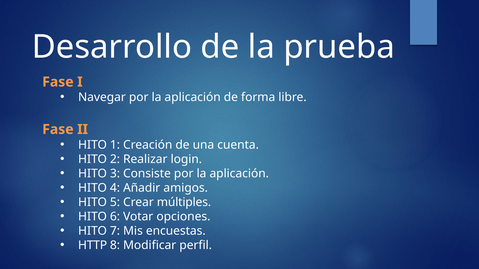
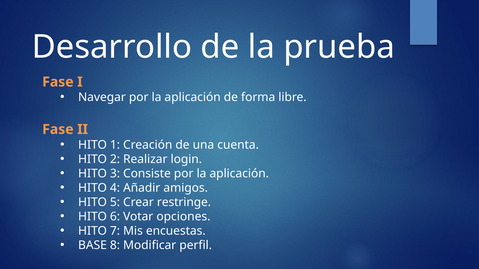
múltiples: múltiples -> restringe
HTTP: HTTP -> BASE
